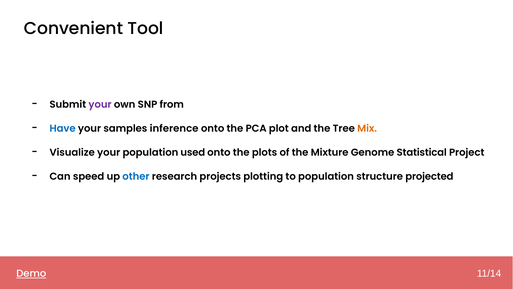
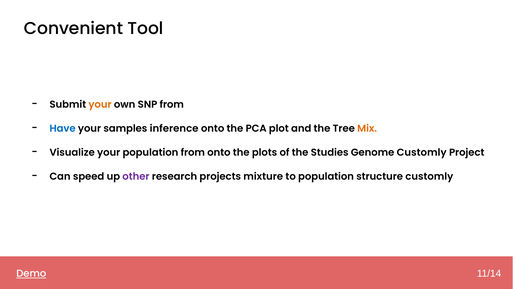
your at (100, 104) colour: purple -> orange
population used: used -> from
Mixture: Mixture -> Studies
Genome Statistical: Statistical -> Customly
other colour: blue -> purple
plotting: plotting -> mixture
structure projected: projected -> customly
